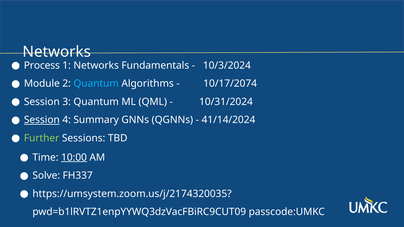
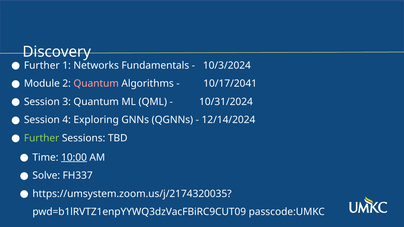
Networks at (57, 52): Networks -> Discovery
Process at (42, 66): Process -> Further
Quantum at (96, 84) colour: light blue -> pink
10/17/2074: 10/17/2074 -> 10/17/2041
Session at (42, 120) underline: present -> none
Summary: Summary -> Exploring
41/14/2024: 41/14/2024 -> 12/14/2024
